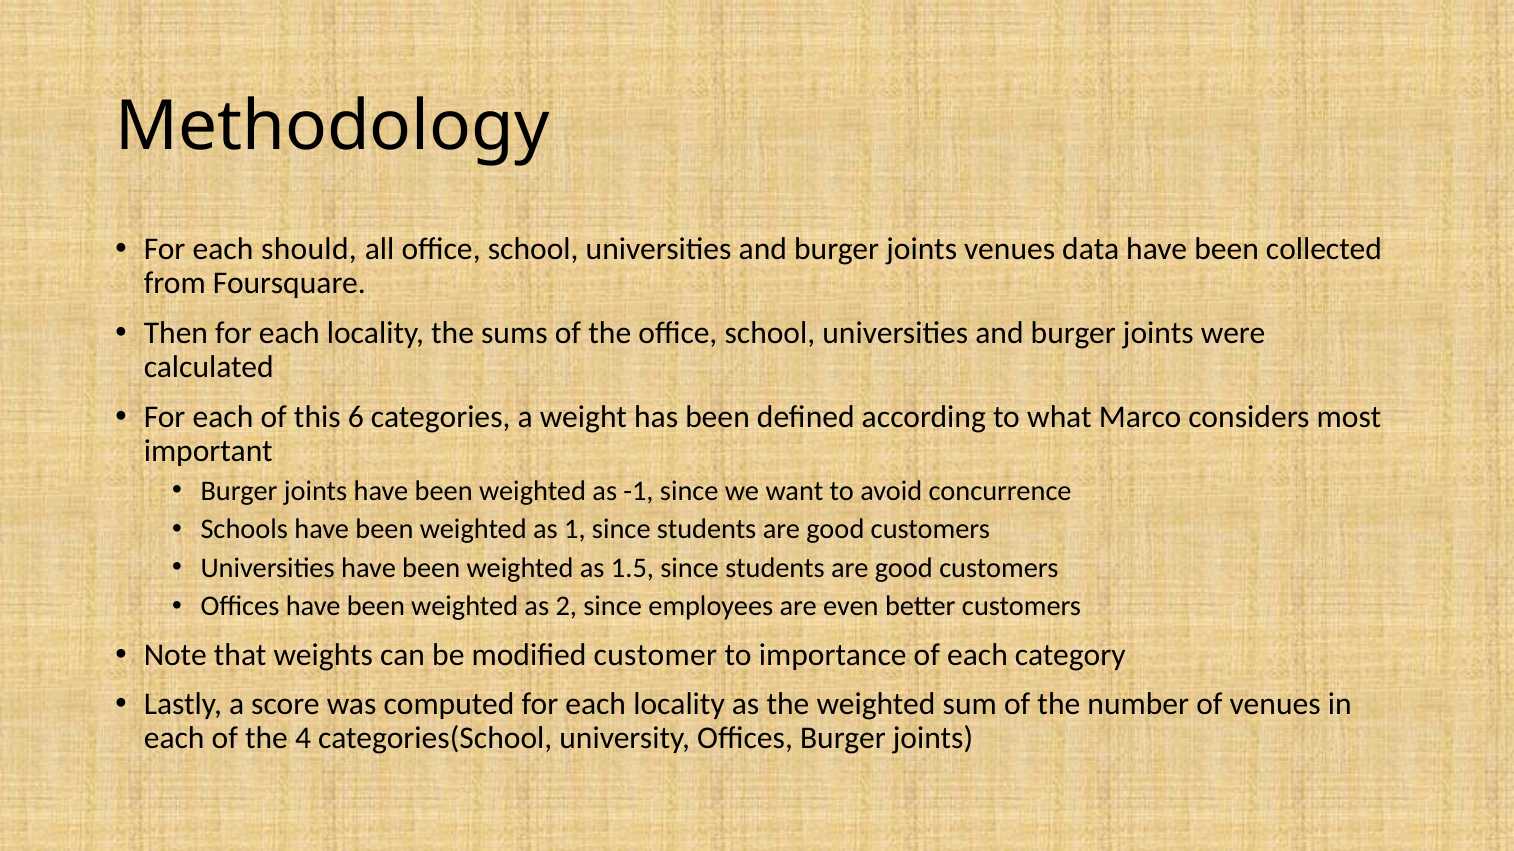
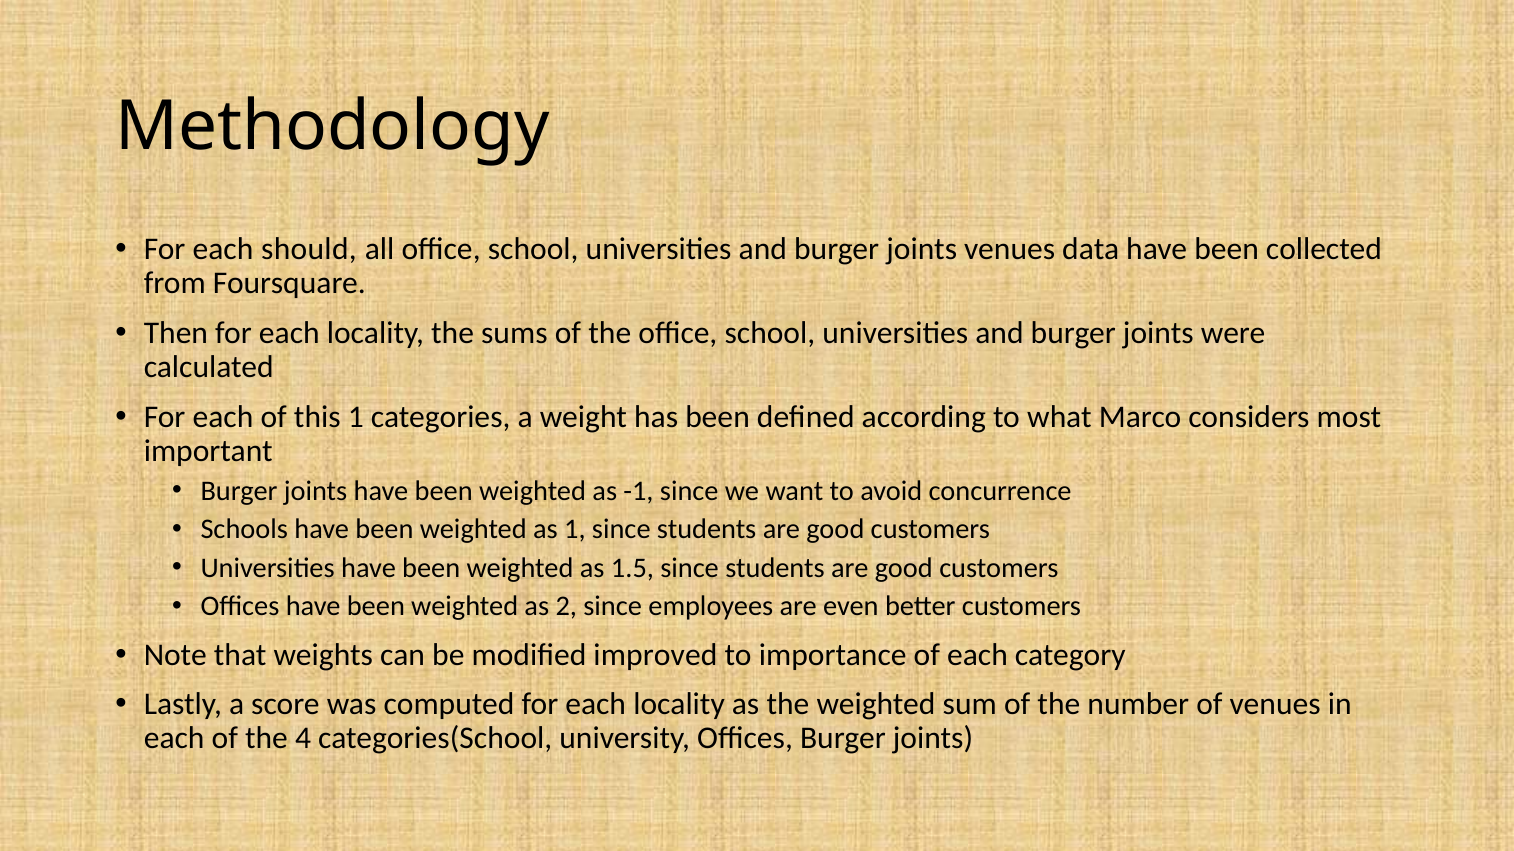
this 6: 6 -> 1
customer: customer -> improved
